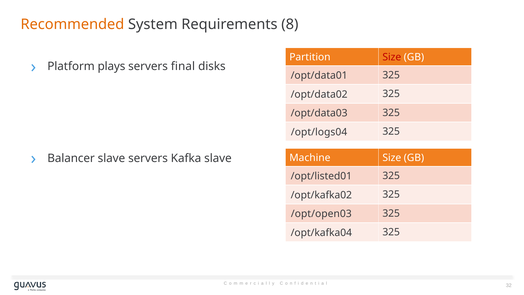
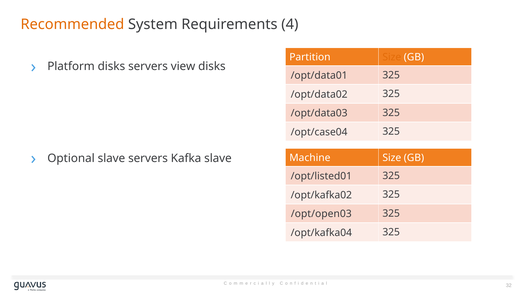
8: 8 -> 4
Size at (392, 57) colour: red -> orange
Platform plays: plays -> disks
final: final -> view
/opt/logs04: /opt/logs04 -> /opt/case04
Balancer: Balancer -> Optional
